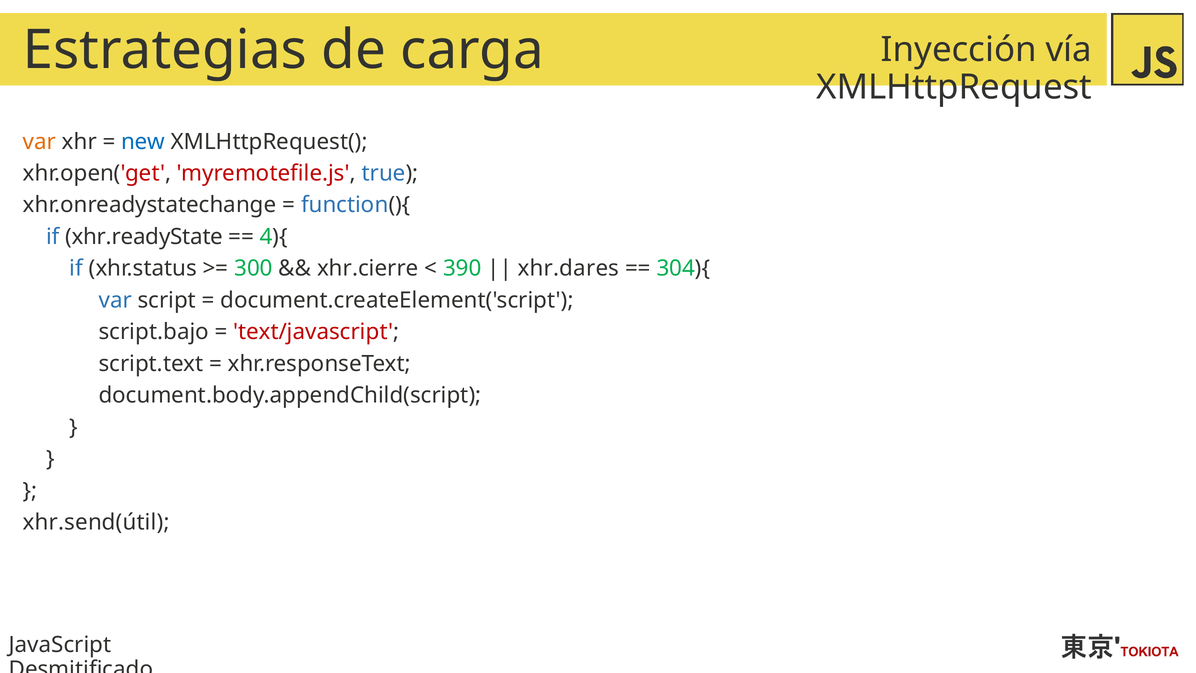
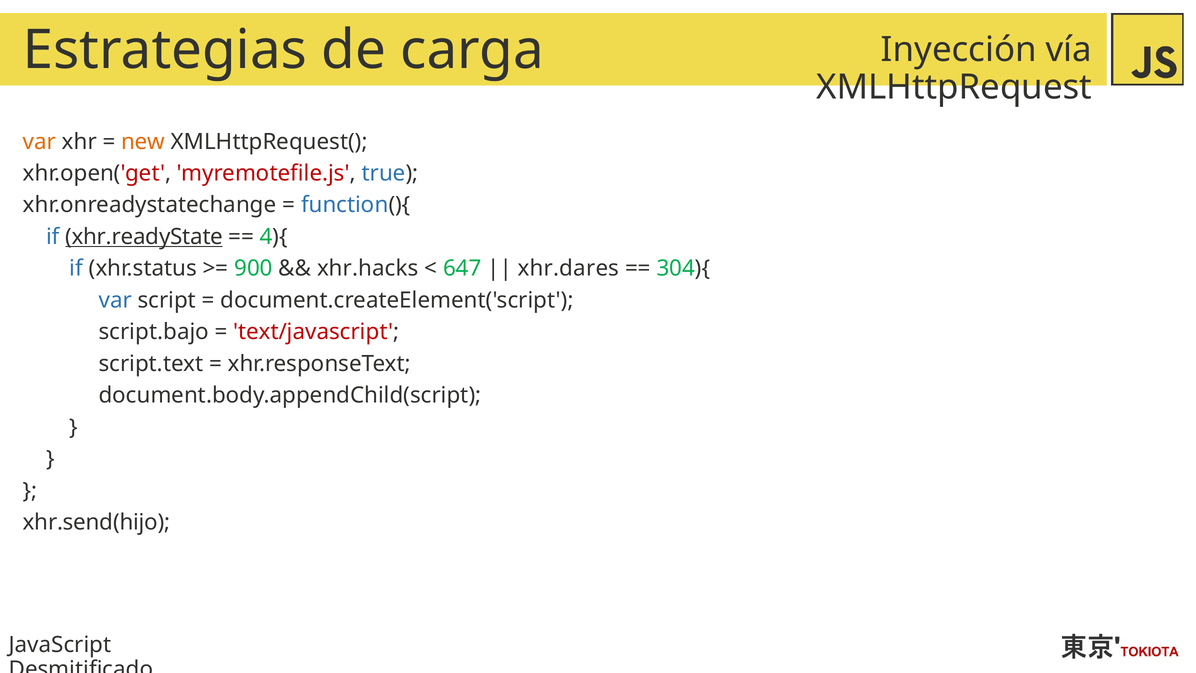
new colour: blue -> orange
xhr.readyState underline: none -> present
300: 300 -> 900
xhr.cierre: xhr.cierre -> xhr.hacks
390: 390 -> 647
xhr.send(útil: xhr.send(útil -> xhr.send(hijo
